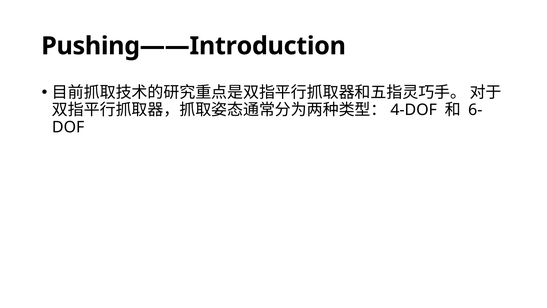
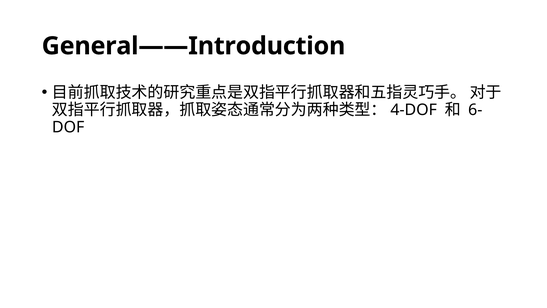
Pushing——Introduction: Pushing——Introduction -> General——Introduction
